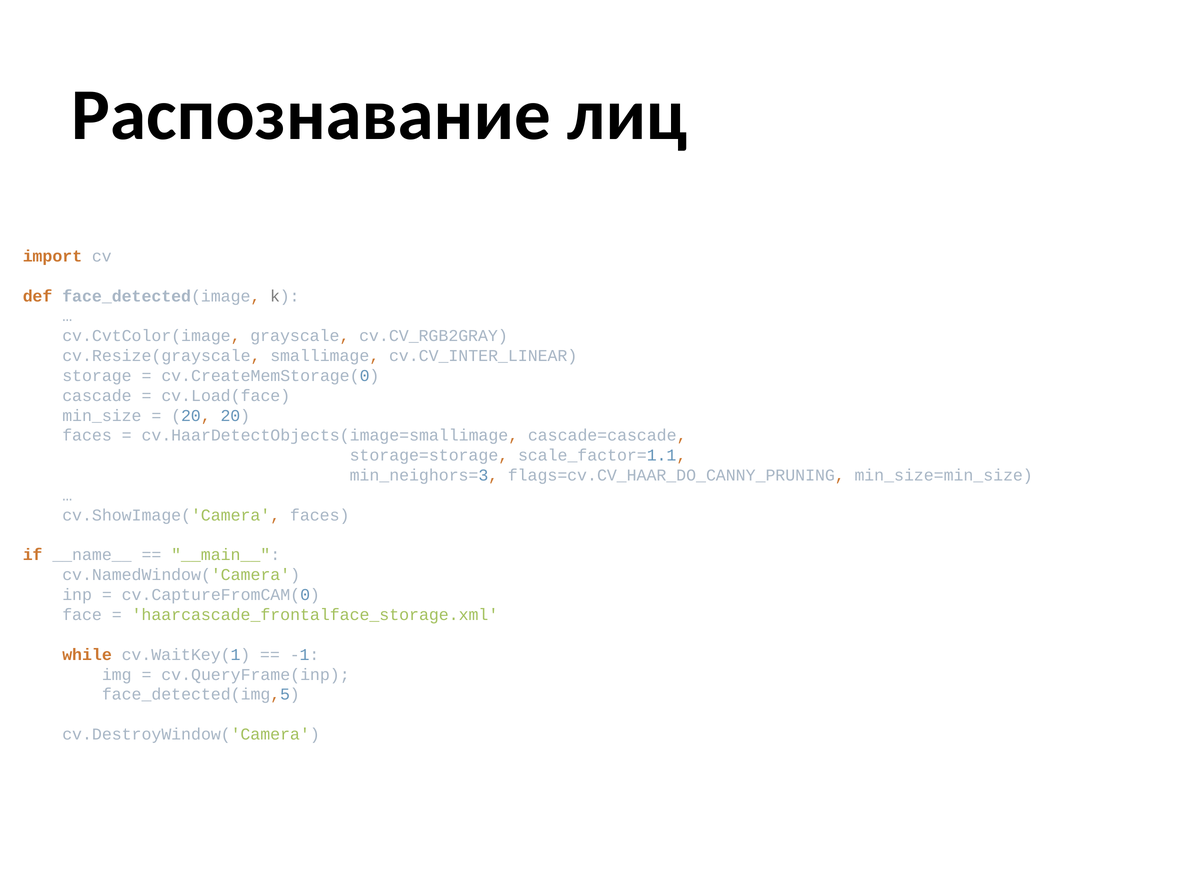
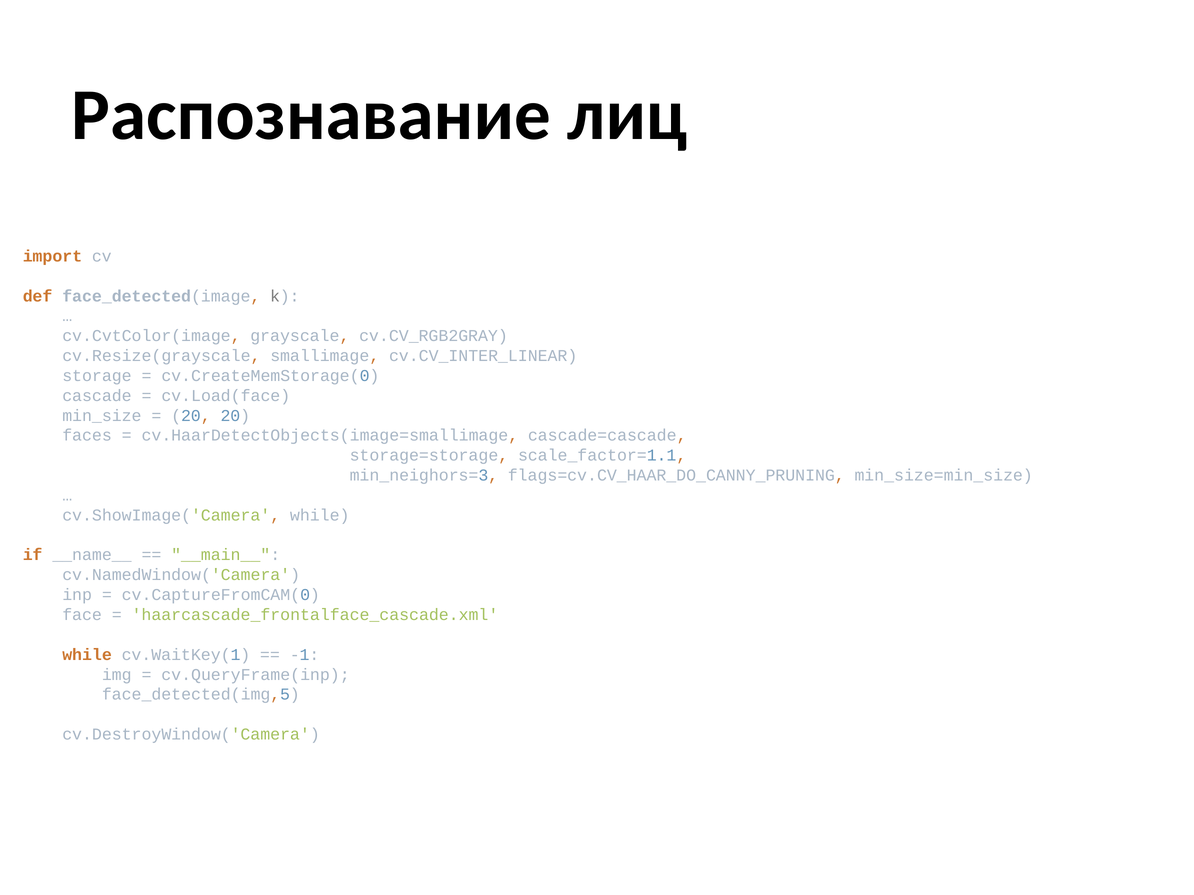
cv.ShowImage('Camera faces: faces -> while
haarcascade_frontalface_storage.xml: haarcascade_frontalface_storage.xml -> haarcascade_frontalface_cascade.xml
